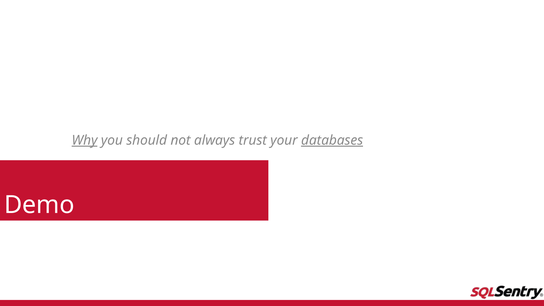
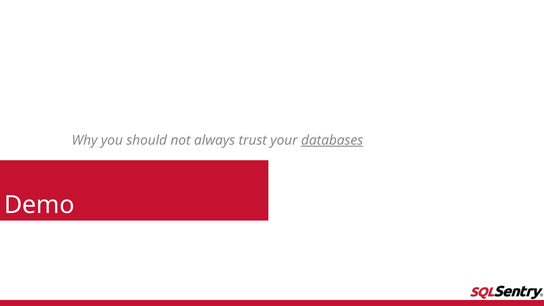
Why underline: present -> none
